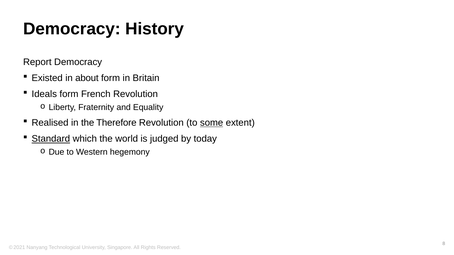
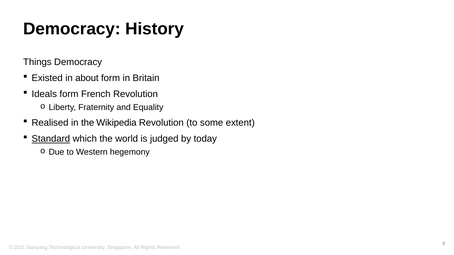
Report: Report -> Things
Therefore: Therefore -> Wikipedia
some underline: present -> none
